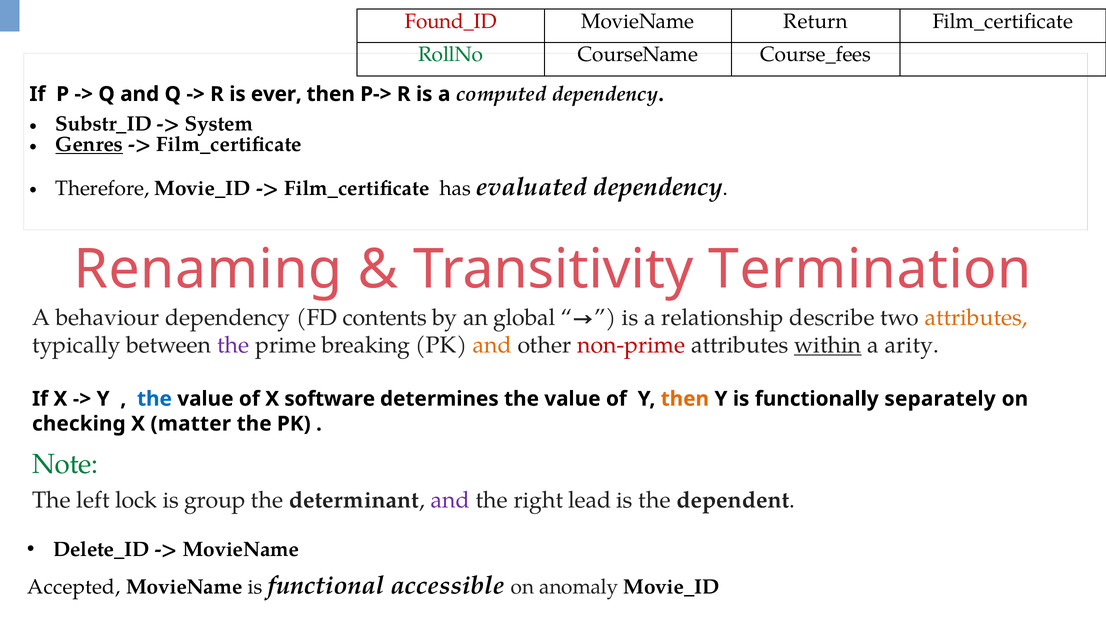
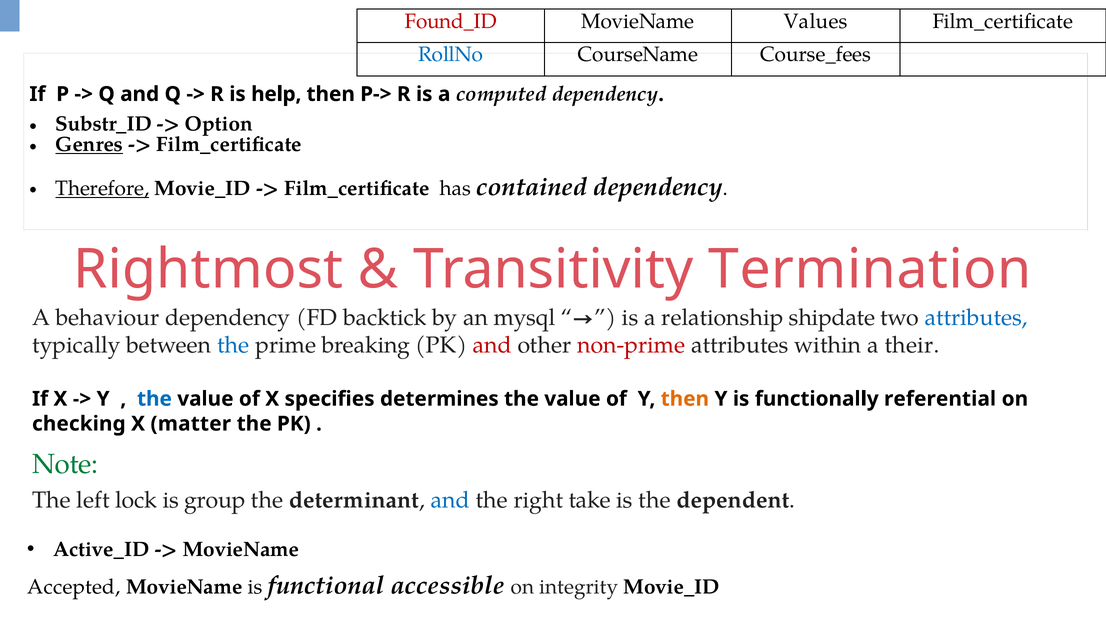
Return: Return -> Values
RollNo colour: green -> blue
ever: ever -> help
System: System -> Option
Therefore underline: none -> present
evaluated: evaluated -> contained
Renaming: Renaming -> Rightmost
contents: contents -> backtick
global: global -> mysql
describe: describe -> shipdate
attributes at (976, 318) colour: orange -> blue
the at (233, 345) colour: purple -> blue
and at (492, 345) colour: orange -> red
within underline: present -> none
arity: arity -> their
software: software -> specifies
separately: separately -> referential
and at (450, 500) colour: purple -> blue
lead: lead -> take
Delete_ID: Delete_ID -> Active_ID
anomaly: anomaly -> integrity
